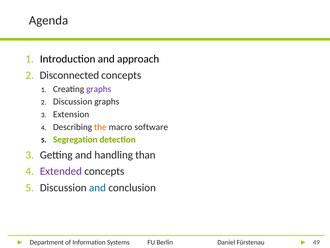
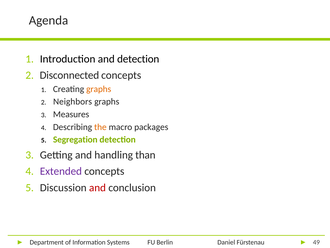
and approach: approach -> detection
graphs at (99, 89) colour: purple -> orange
Discussion at (73, 101): Discussion -> Neighbors
Extension: Extension -> Measures
software: software -> packages
and at (97, 187) colour: blue -> red
